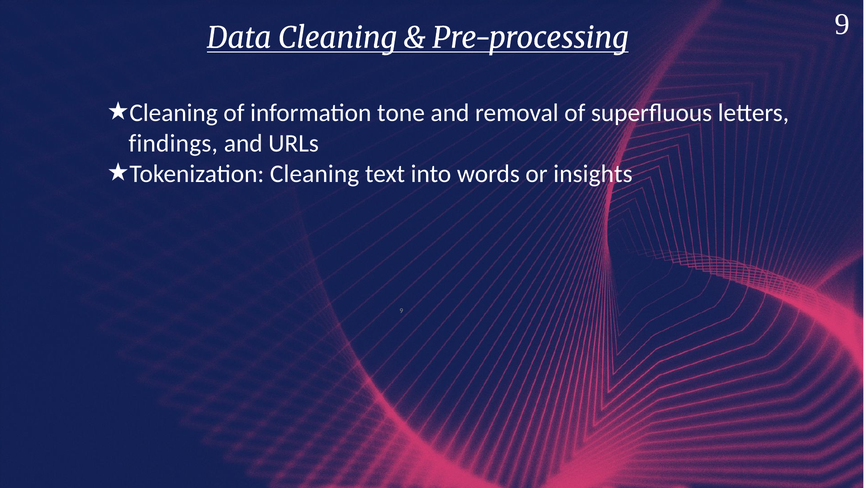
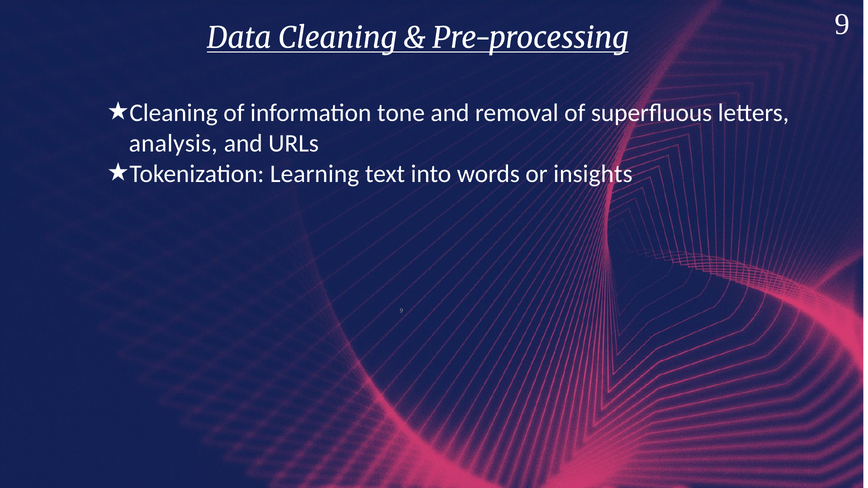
findings: findings -> analysis
Tokenization Cleaning: Cleaning -> Learning
